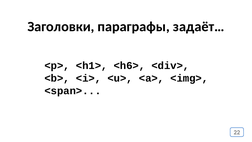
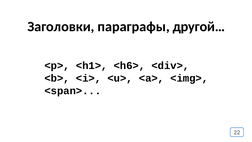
задаёт…: задаёт… -> другой…
